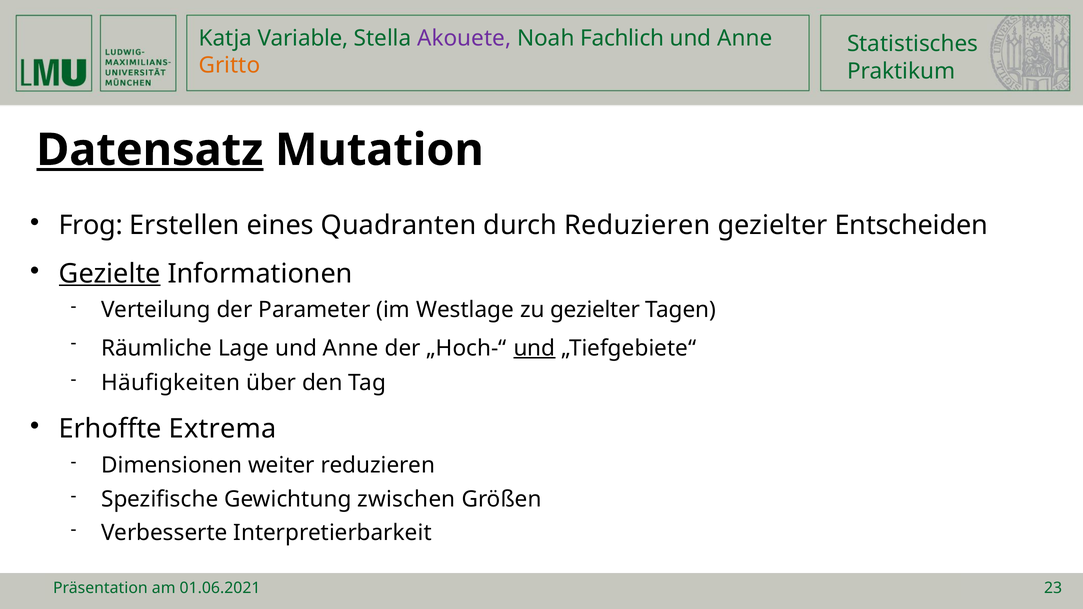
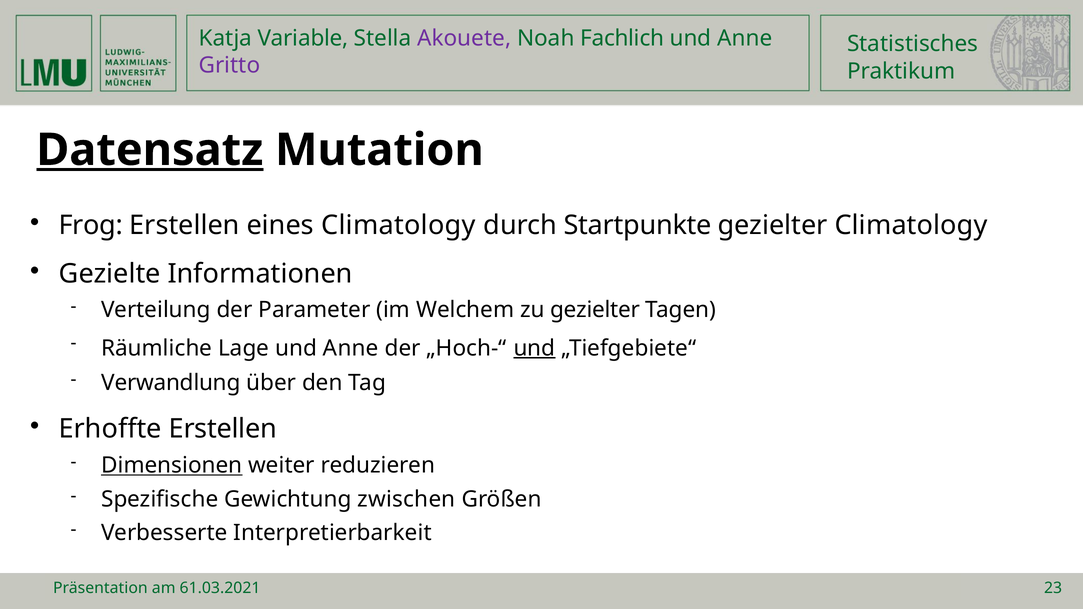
Gritto colour: orange -> purple
eines Quadranten: Quadranten -> Climatology
durch Reduzieren: Reduzieren -> Startpunkte
gezielter Entscheiden: Entscheiden -> Climatology
Gezielte underline: present -> none
Westlage: Westlage -> Welchem
Häufigkeiten: Häufigkeiten -> Verwandlung
Erhoffte Extrema: Extrema -> Erstellen
Dimensionen underline: none -> present
01.06.2021: 01.06.2021 -> 61.03.2021
